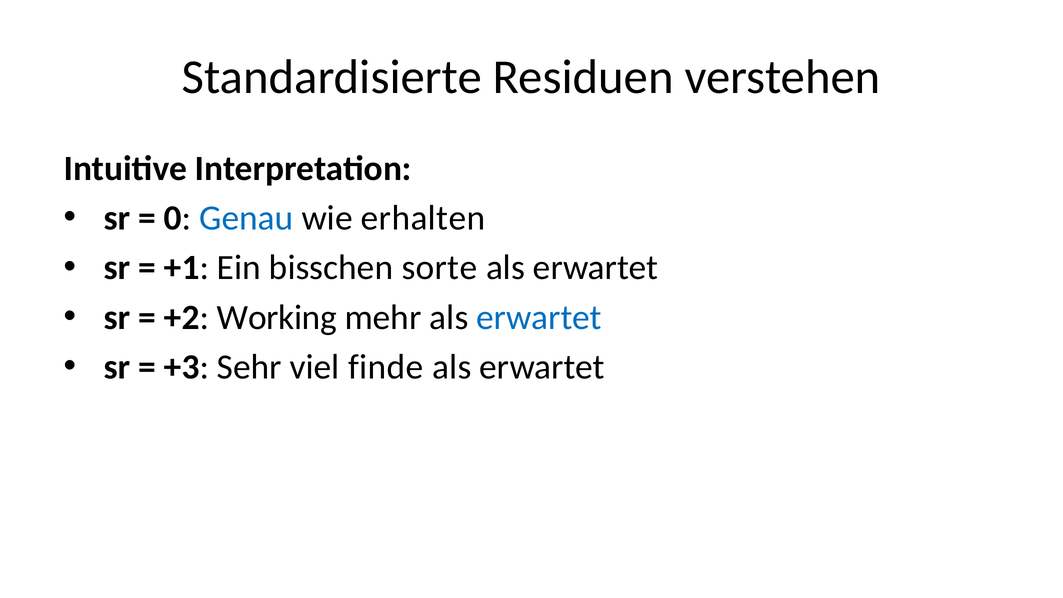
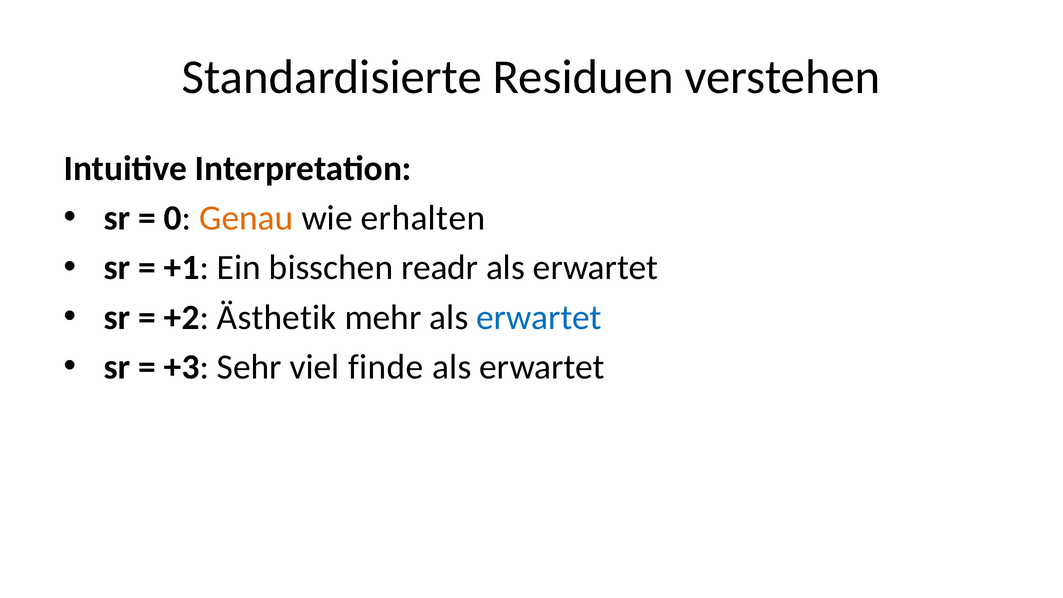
Genau colour: blue -> orange
sorte: sorte -> readr
Working: Working -> Ästhetik
